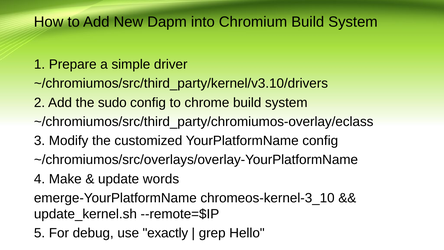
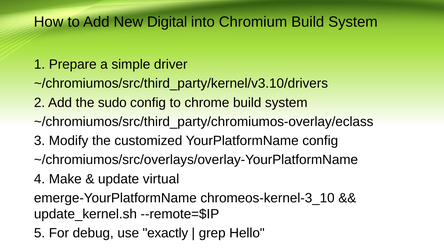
Dapm: Dapm -> Digital
words: words -> virtual
